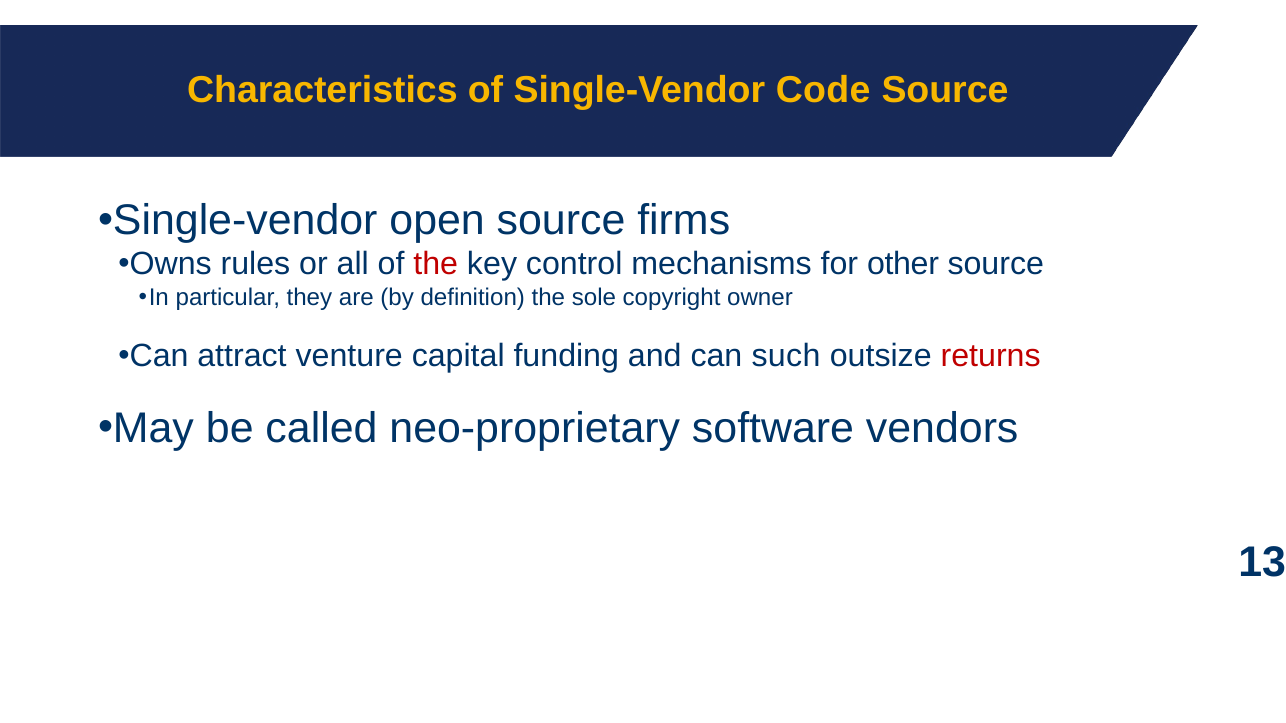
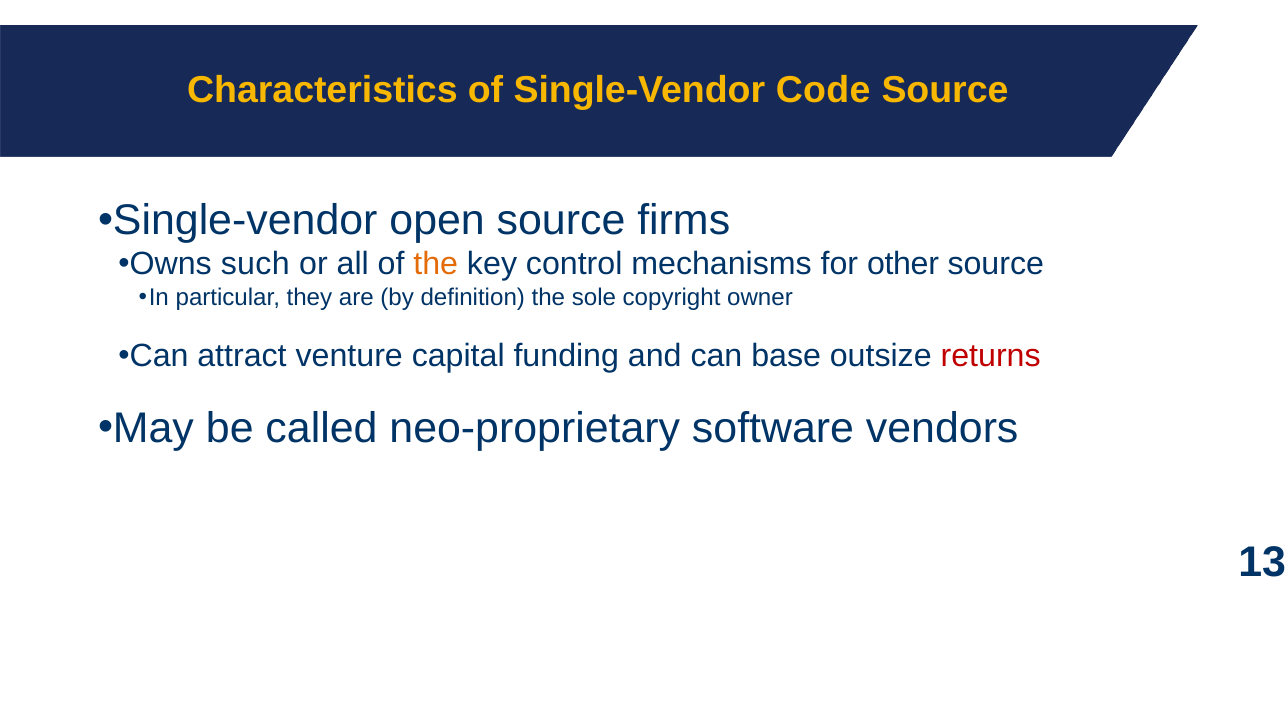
rules: rules -> such
the at (436, 264) colour: red -> orange
such: such -> base
